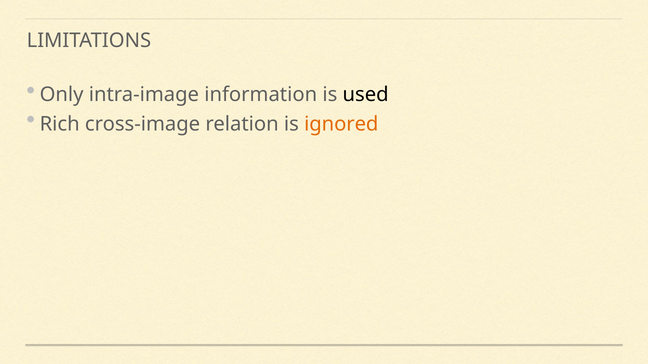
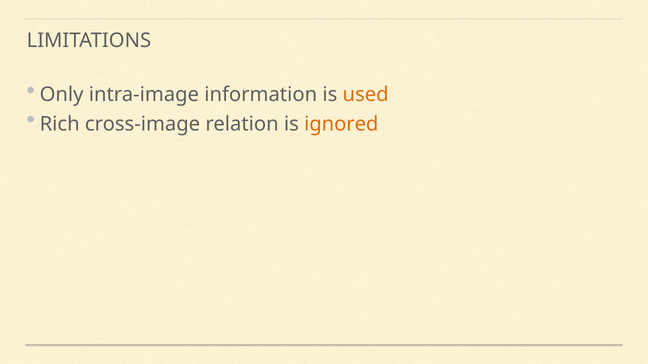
used colour: black -> orange
